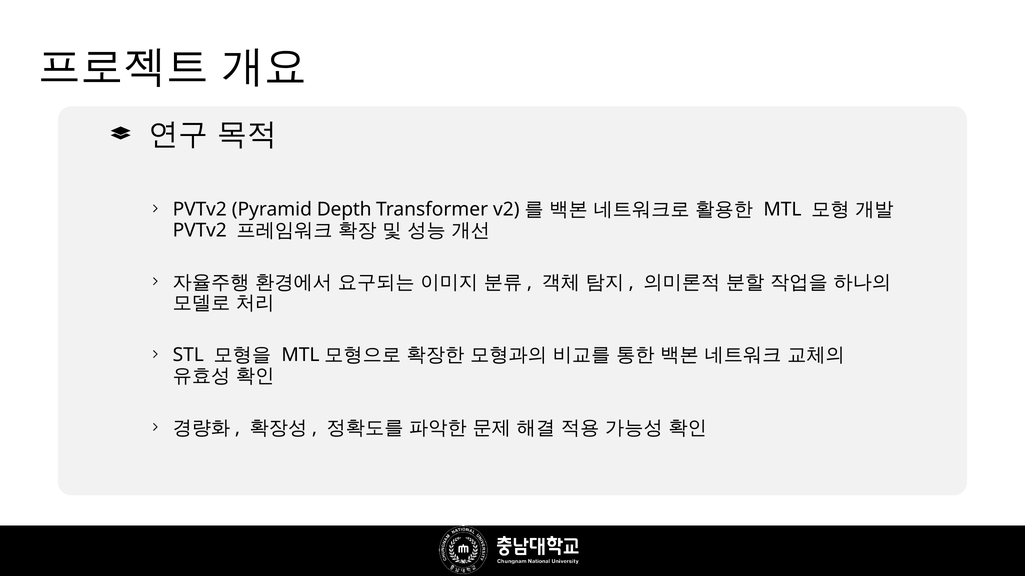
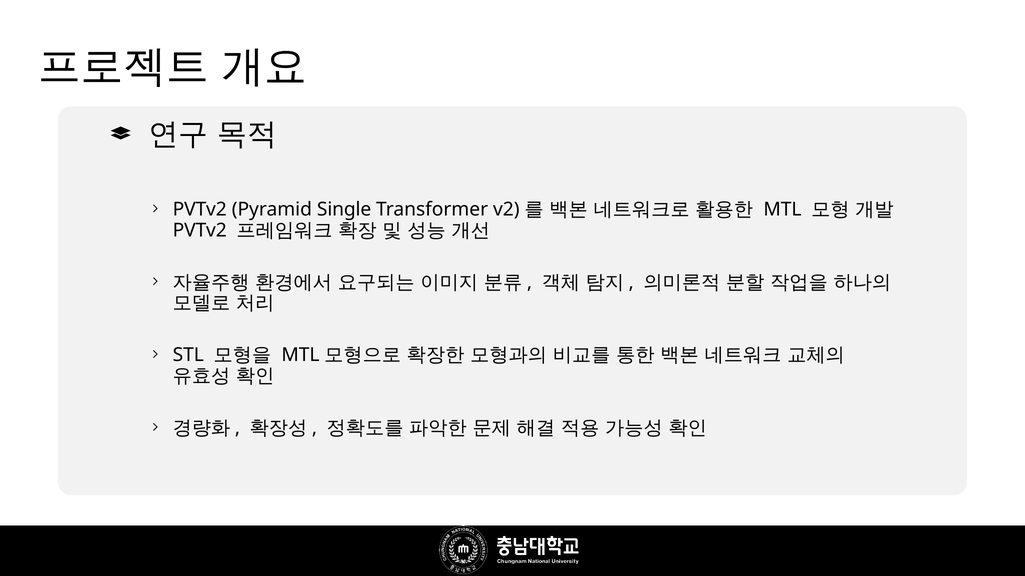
Depth: Depth -> Single
